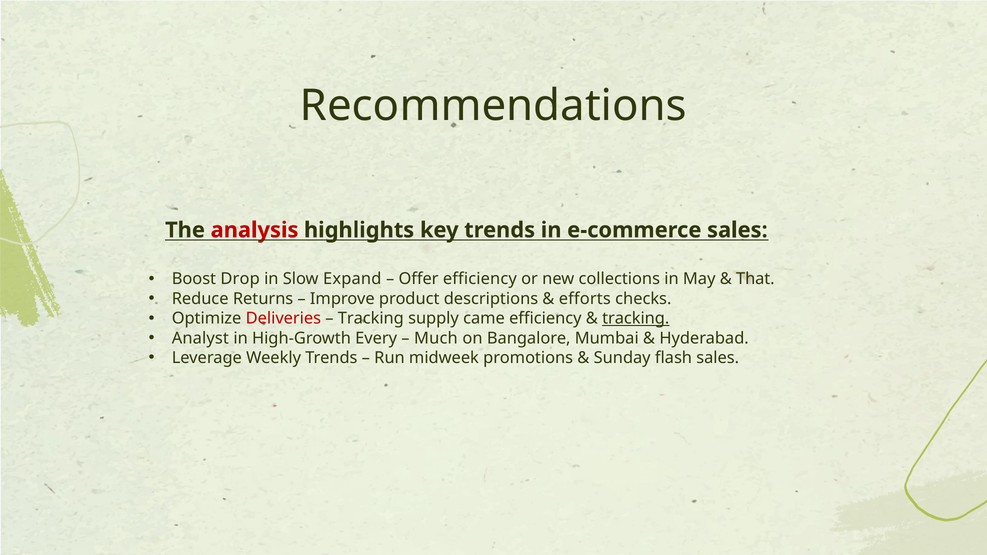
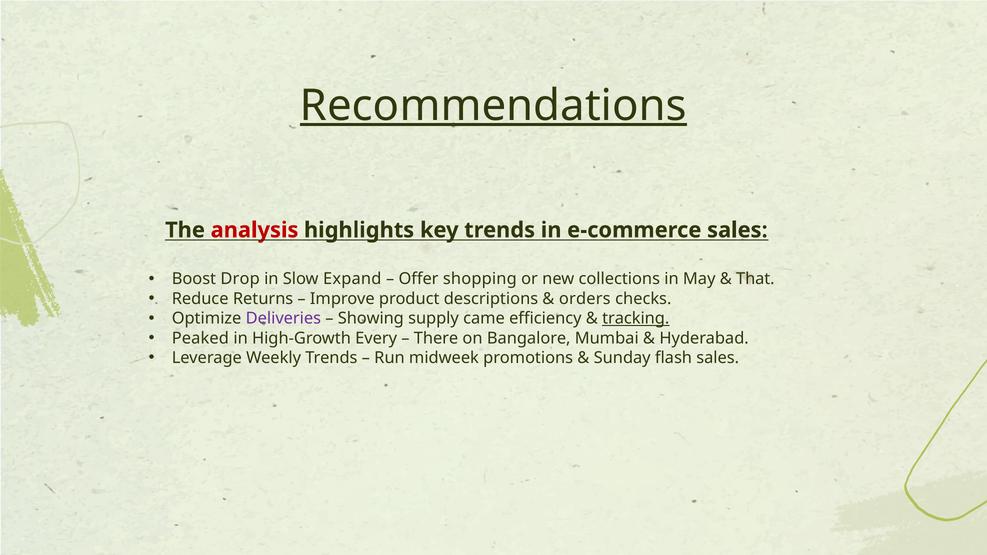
Recommendations underline: none -> present
Offer efficiency: efficiency -> shopping
efforts: efforts -> orders
Deliveries colour: red -> purple
Tracking at (371, 319): Tracking -> Showing
Analyst: Analyst -> Peaked
Much: Much -> There
